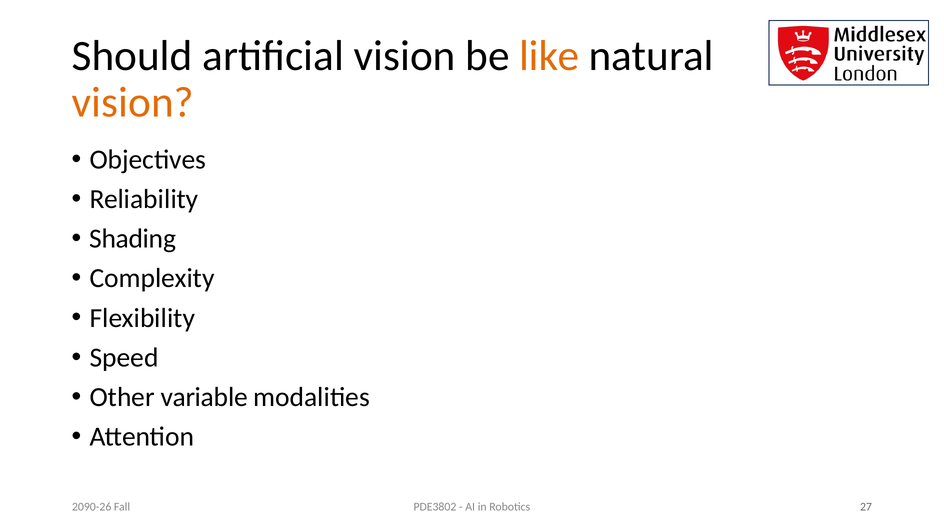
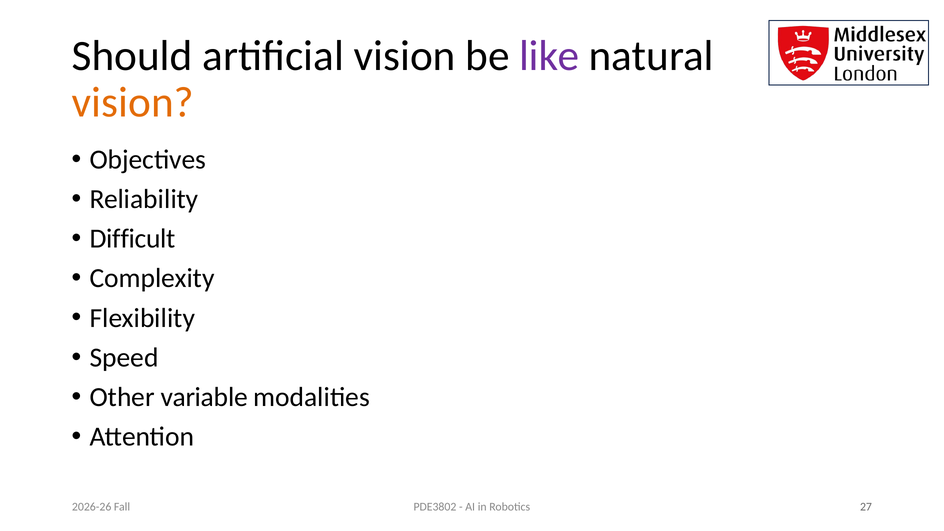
like colour: orange -> purple
Shading: Shading -> Difficult
2090-26: 2090-26 -> 2026-26
